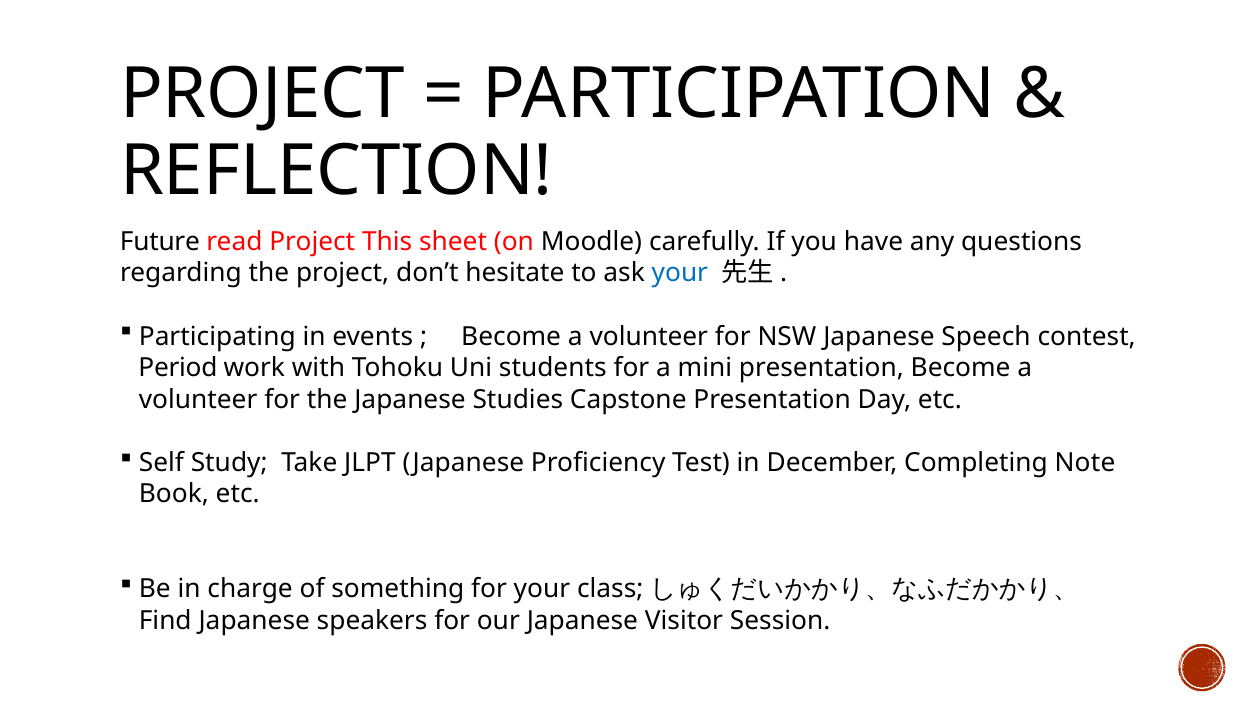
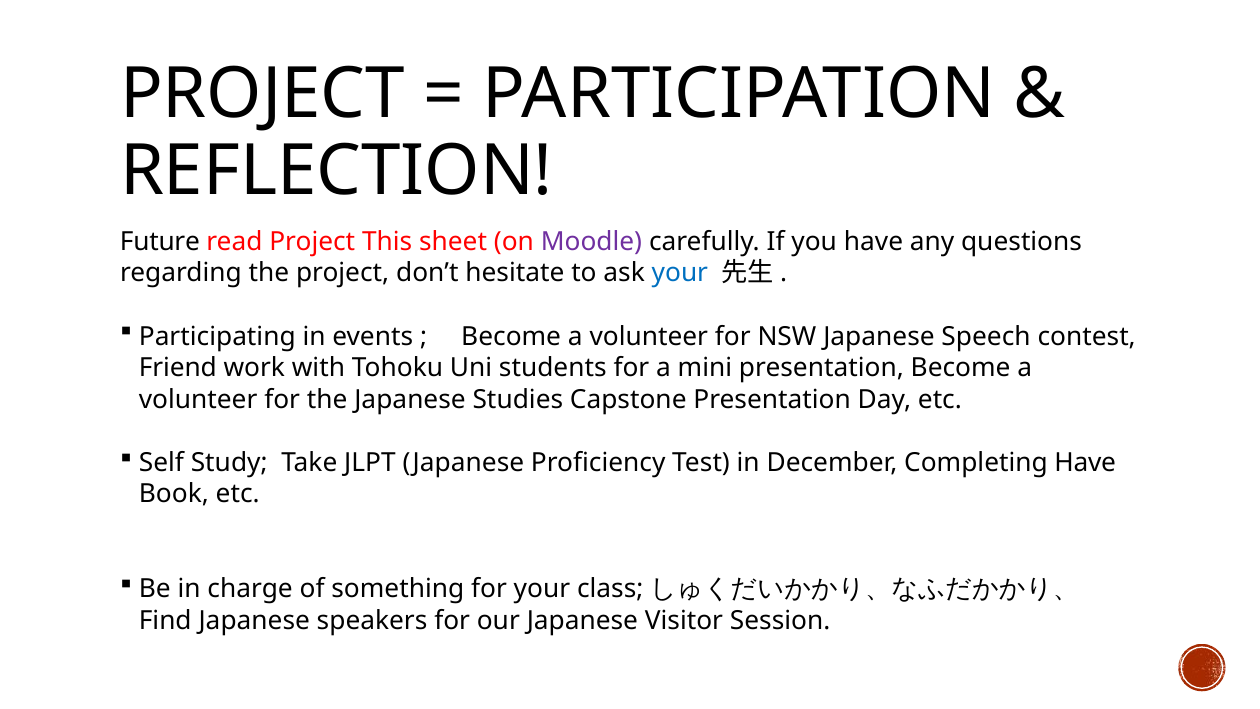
Moodle colour: black -> purple
Period: Period -> Friend
Completing Note: Note -> Have
